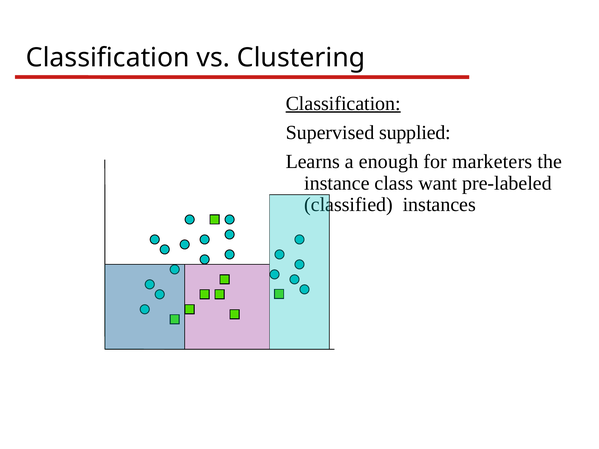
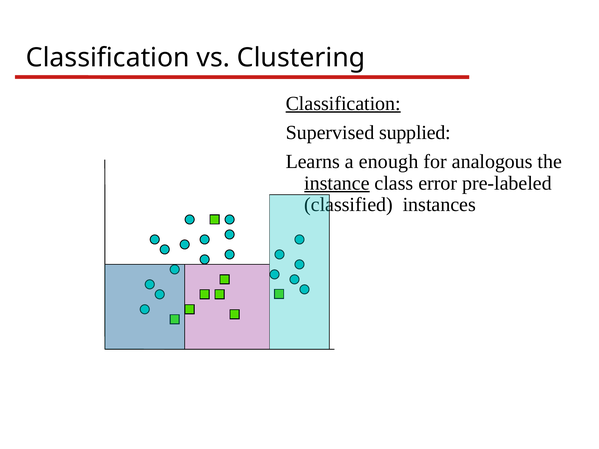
marketers: marketers -> analogous
instance underline: none -> present
want: want -> error
